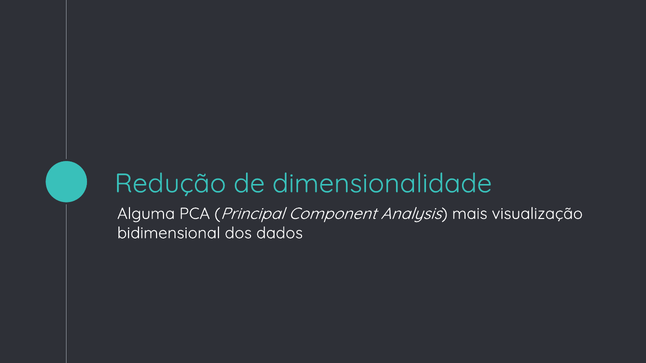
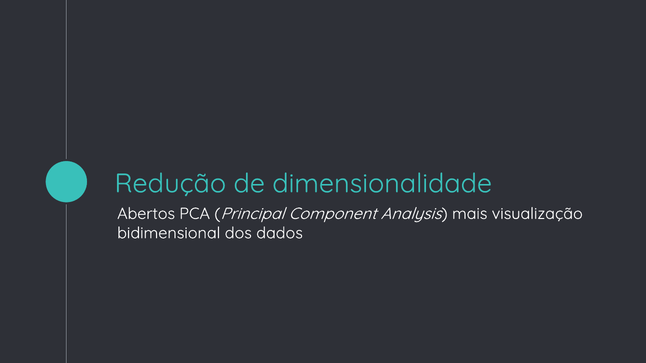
Alguma: Alguma -> Abertos
